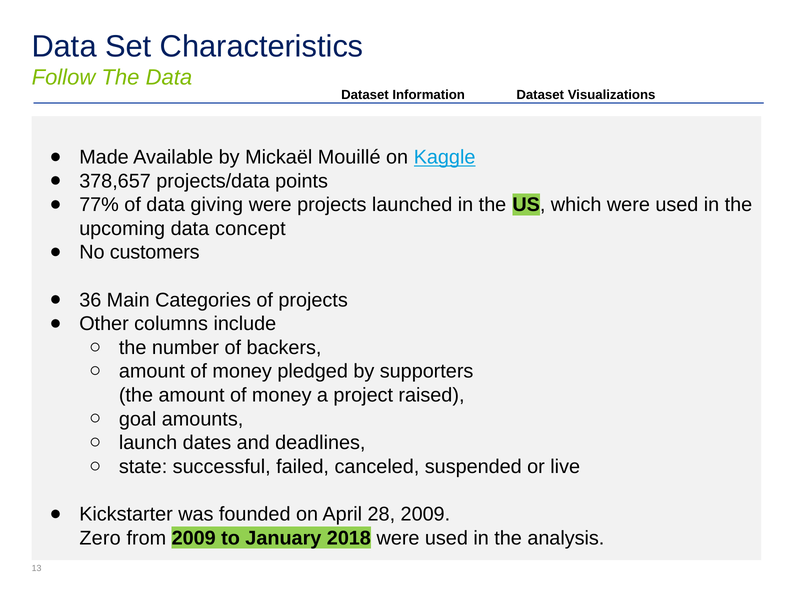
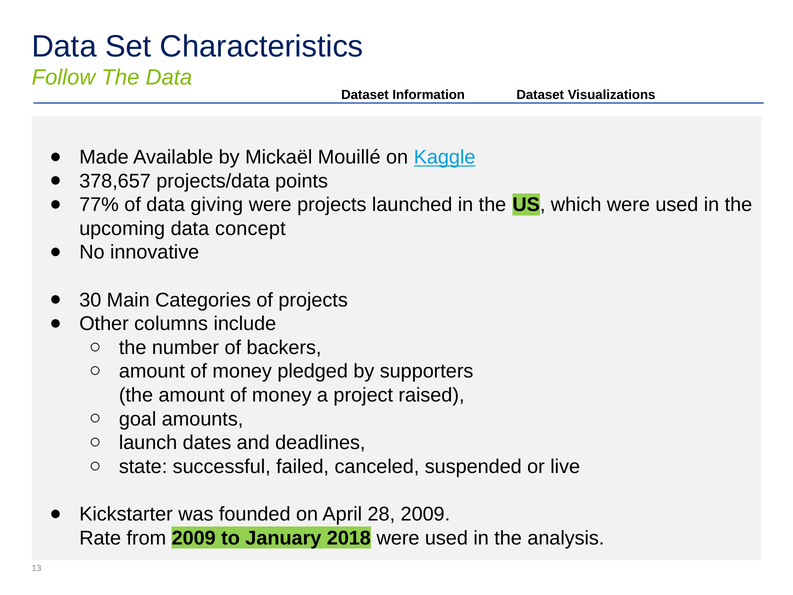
customers: customers -> innovative
36: 36 -> 30
Zero: Zero -> Rate
